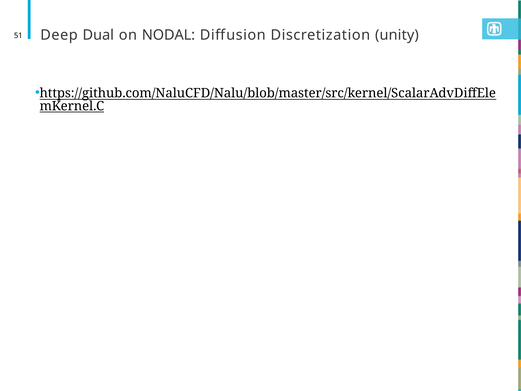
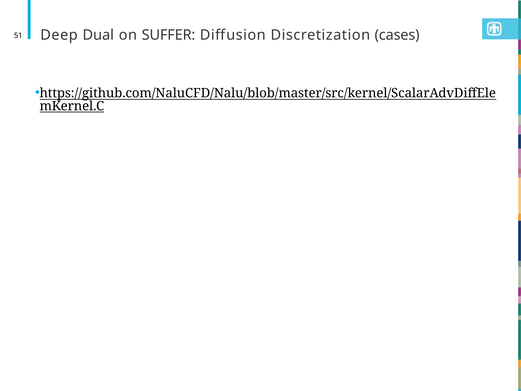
NODAL: NODAL -> SUFFER
unity: unity -> cases
